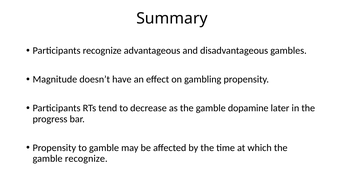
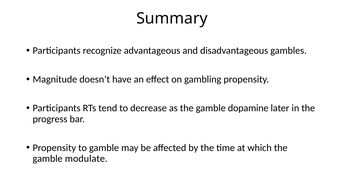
gamble recognize: recognize -> modulate
